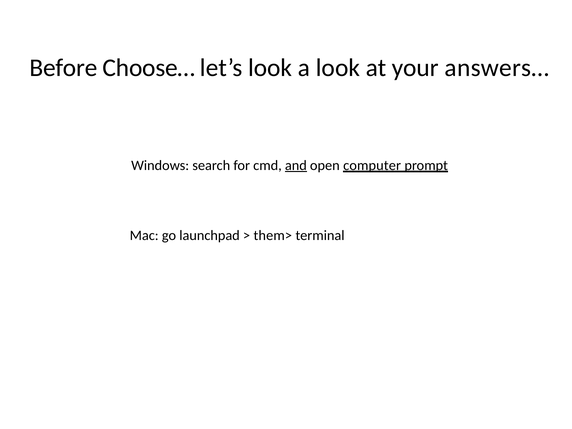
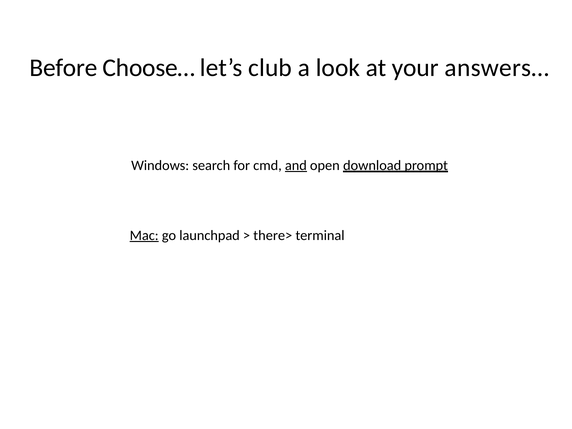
let’s look: look -> club
computer: computer -> download
Mac underline: none -> present
them>: them> -> there>
